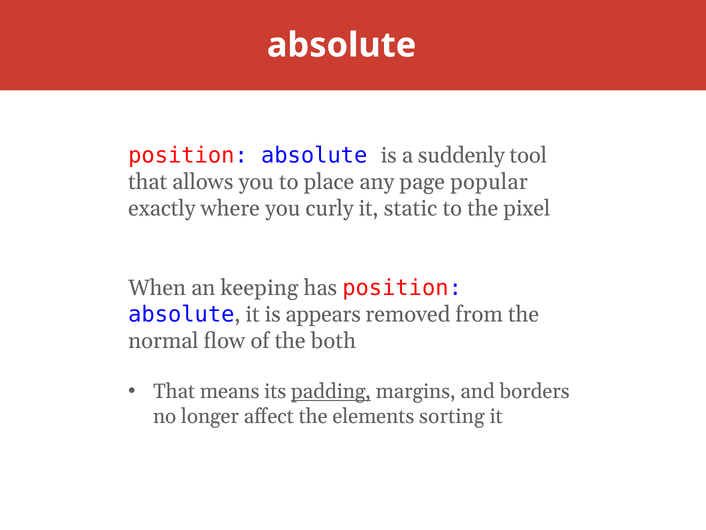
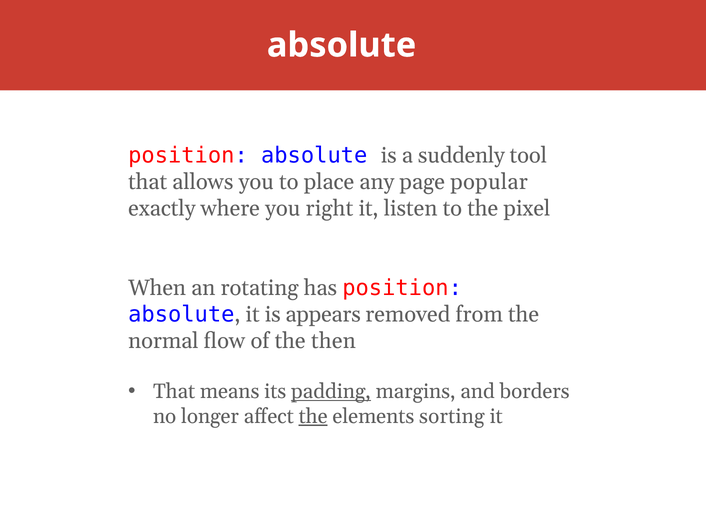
curly: curly -> right
static: static -> listen
keeping: keeping -> rotating
both: both -> then
the at (313, 416) underline: none -> present
